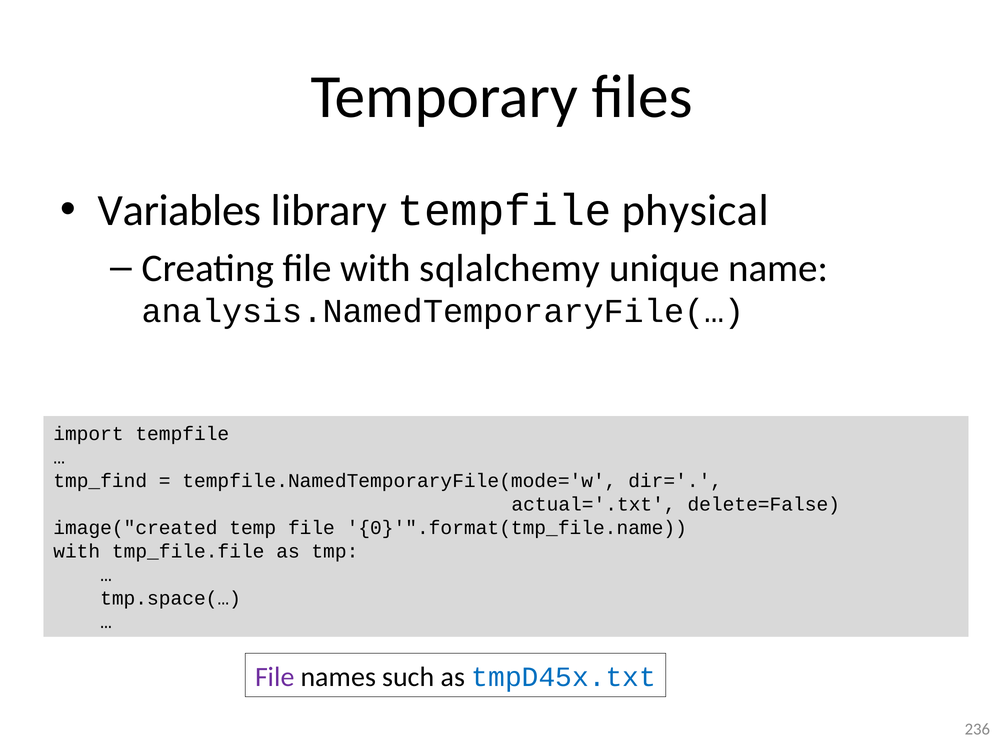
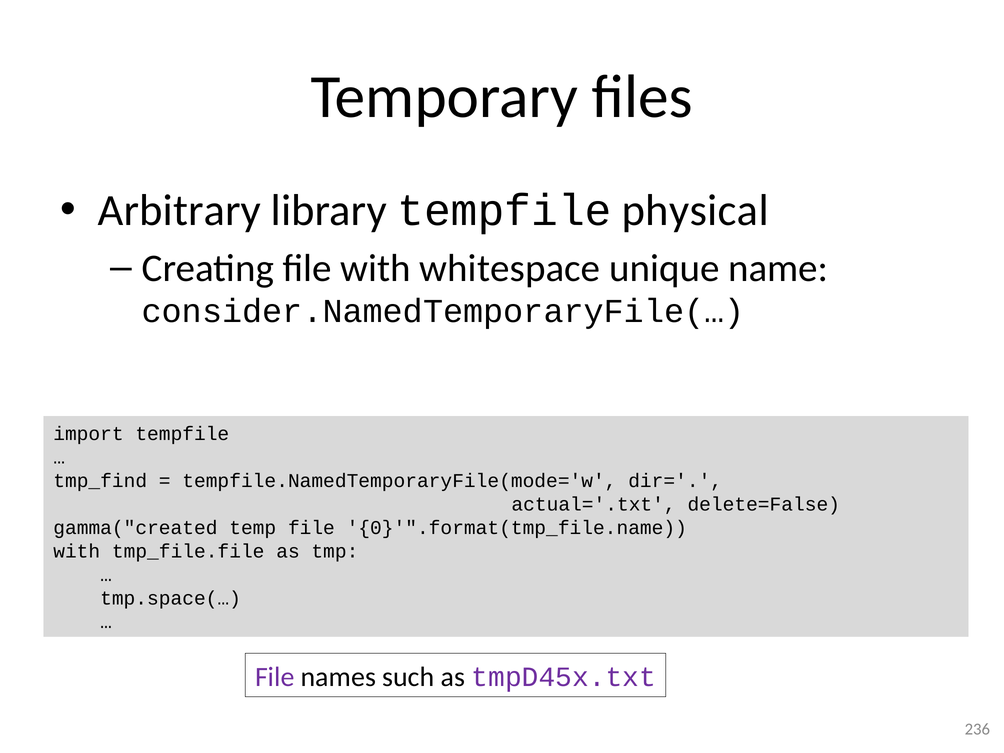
Variables: Variables -> Arbitrary
sqlalchemy: sqlalchemy -> whitespace
analysis.NamedTemporaryFile(…: analysis.NamedTemporaryFile(… -> consider.NamedTemporaryFile(…
image("created: image("created -> gamma("created
tmpD45x.txt colour: blue -> purple
